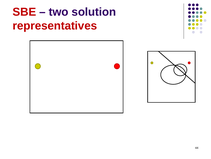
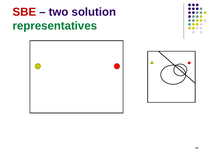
representatives colour: red -> green
